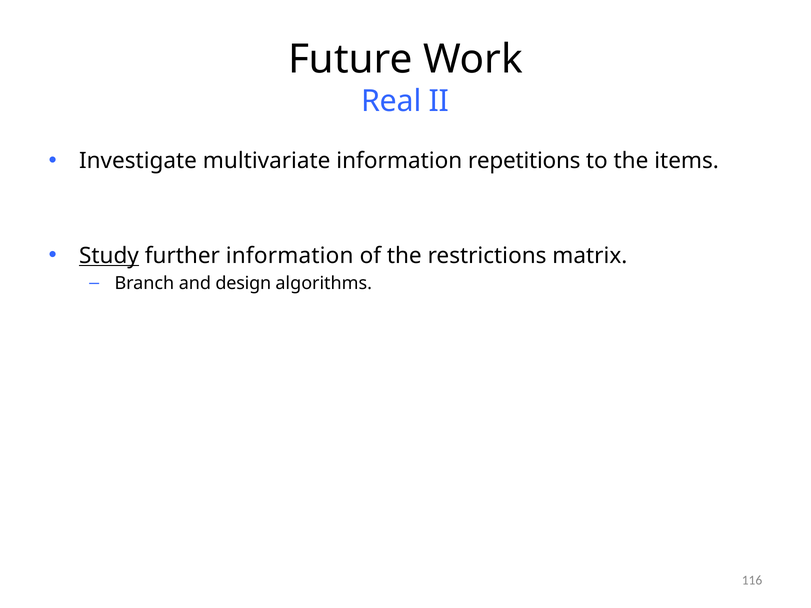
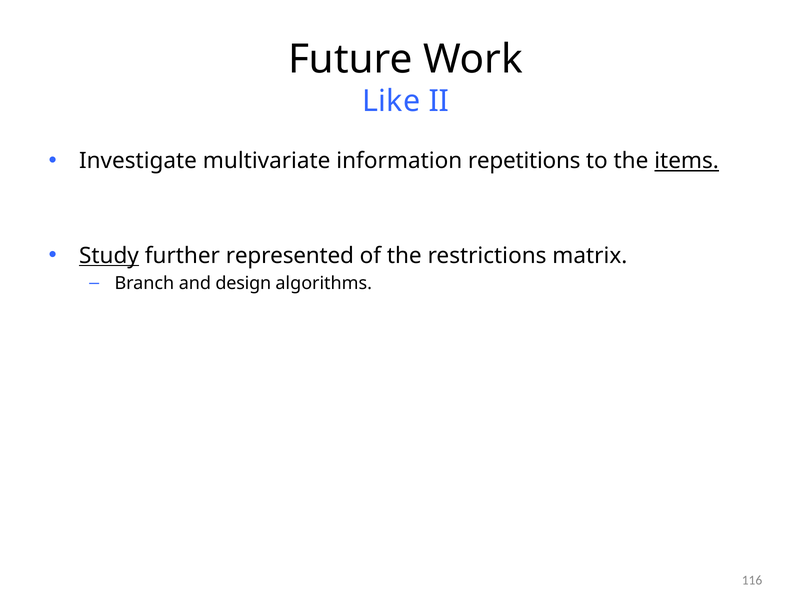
Real: Real -> Like
items underline: none -> present
further information: information -> represented
